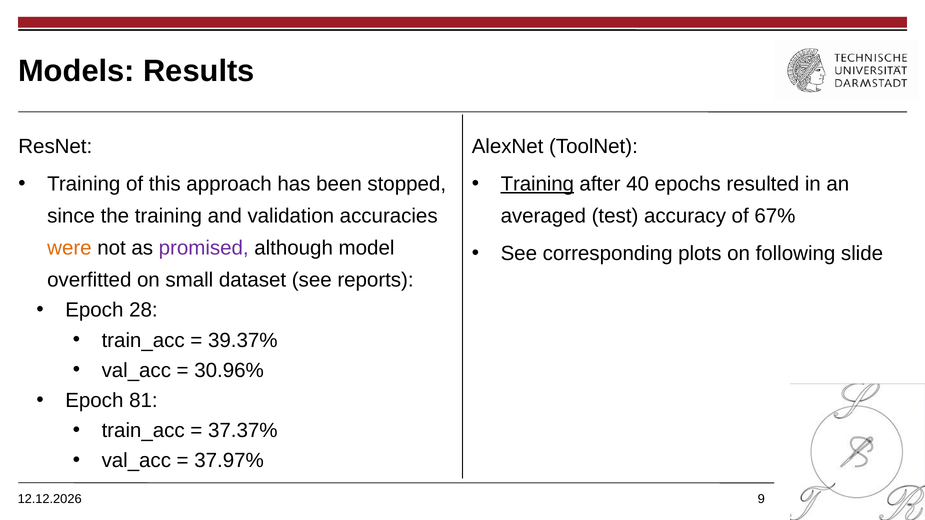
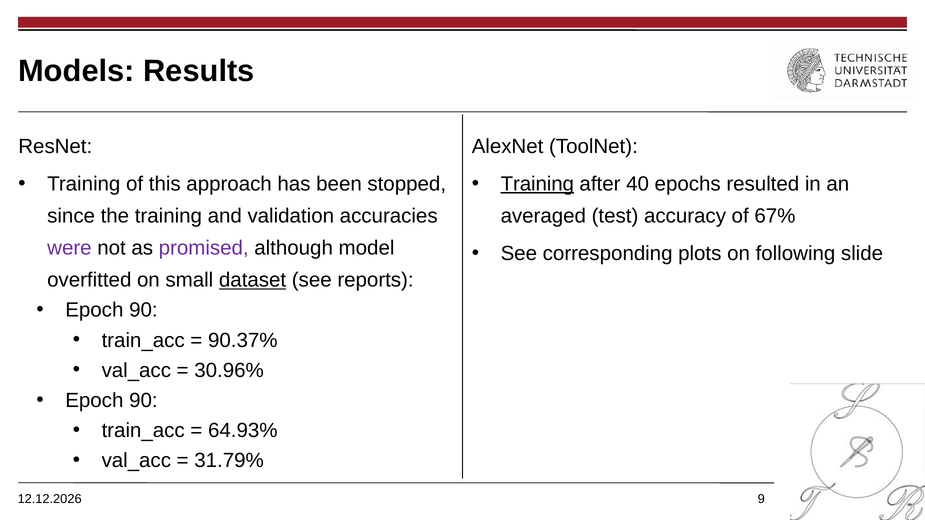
were colour: orange -> purple
dataset underline: none -> present
28 at (143, 310): 28 -> 90
39.37%: 39.37% -> 90.37%
81 at (143, 401): 81 -> 90
37.37%: 37.37% -> 64.93%
37.97%: 37.97% -> 31.79%
